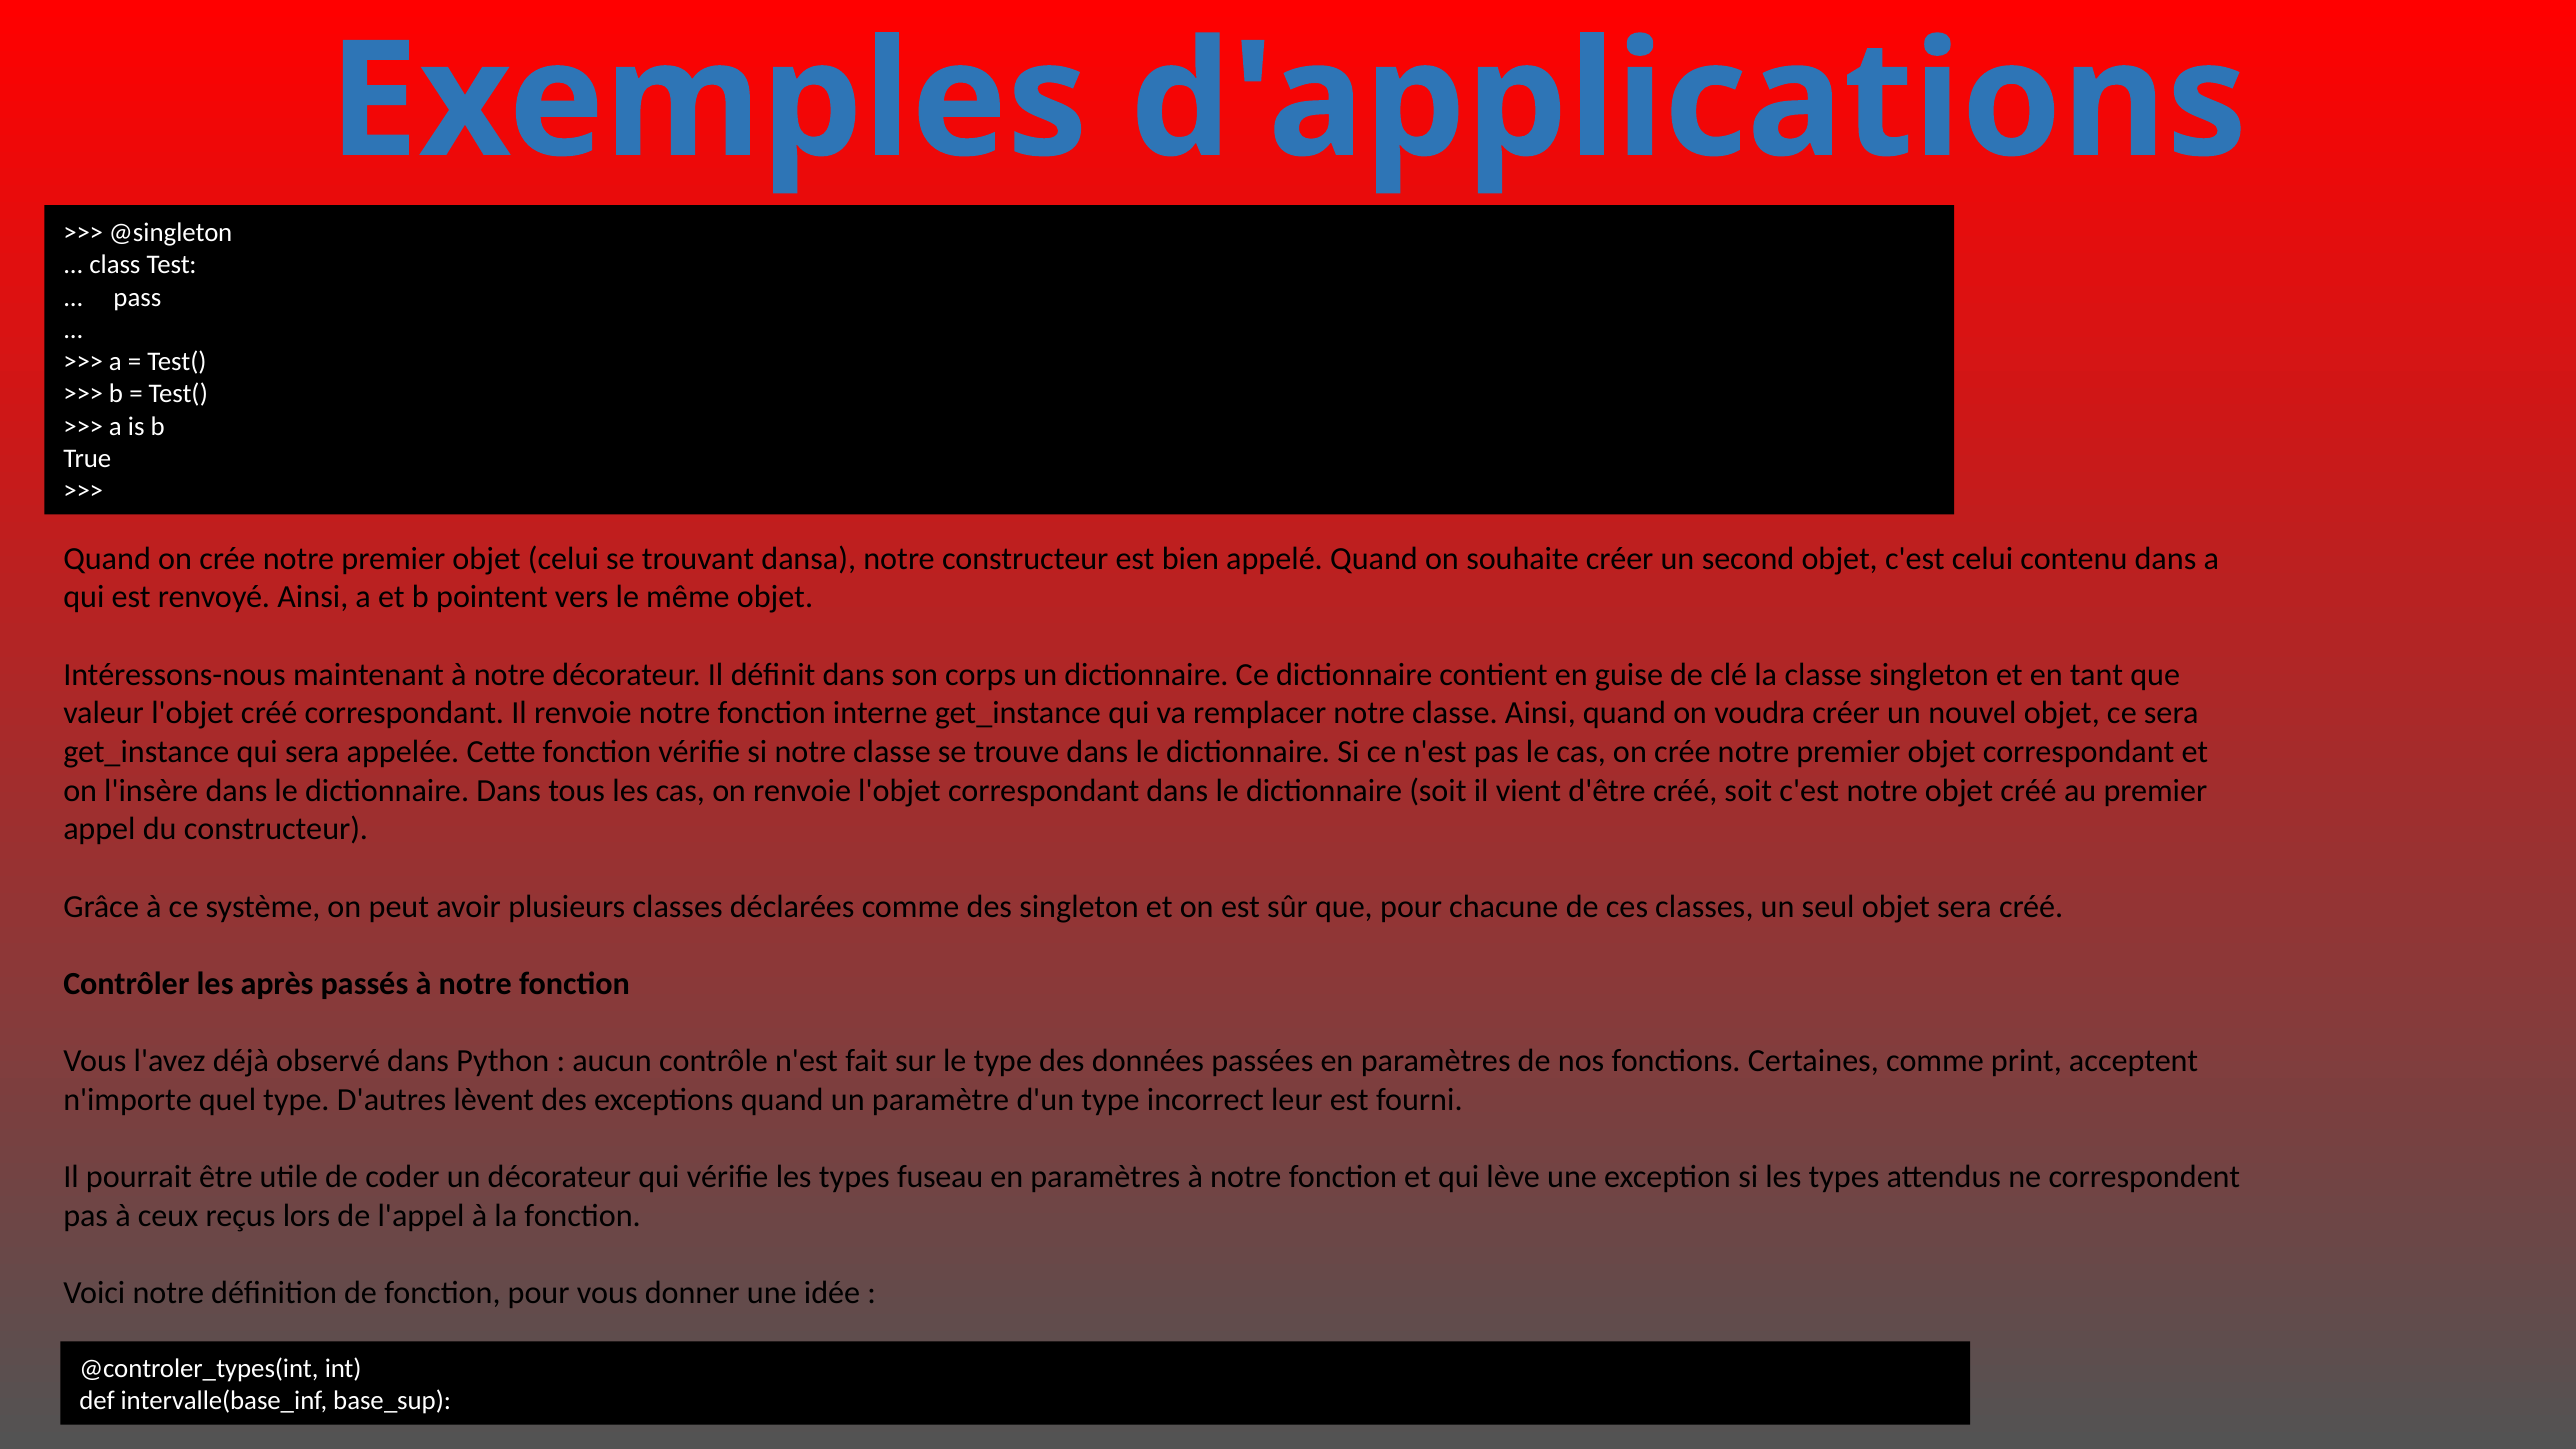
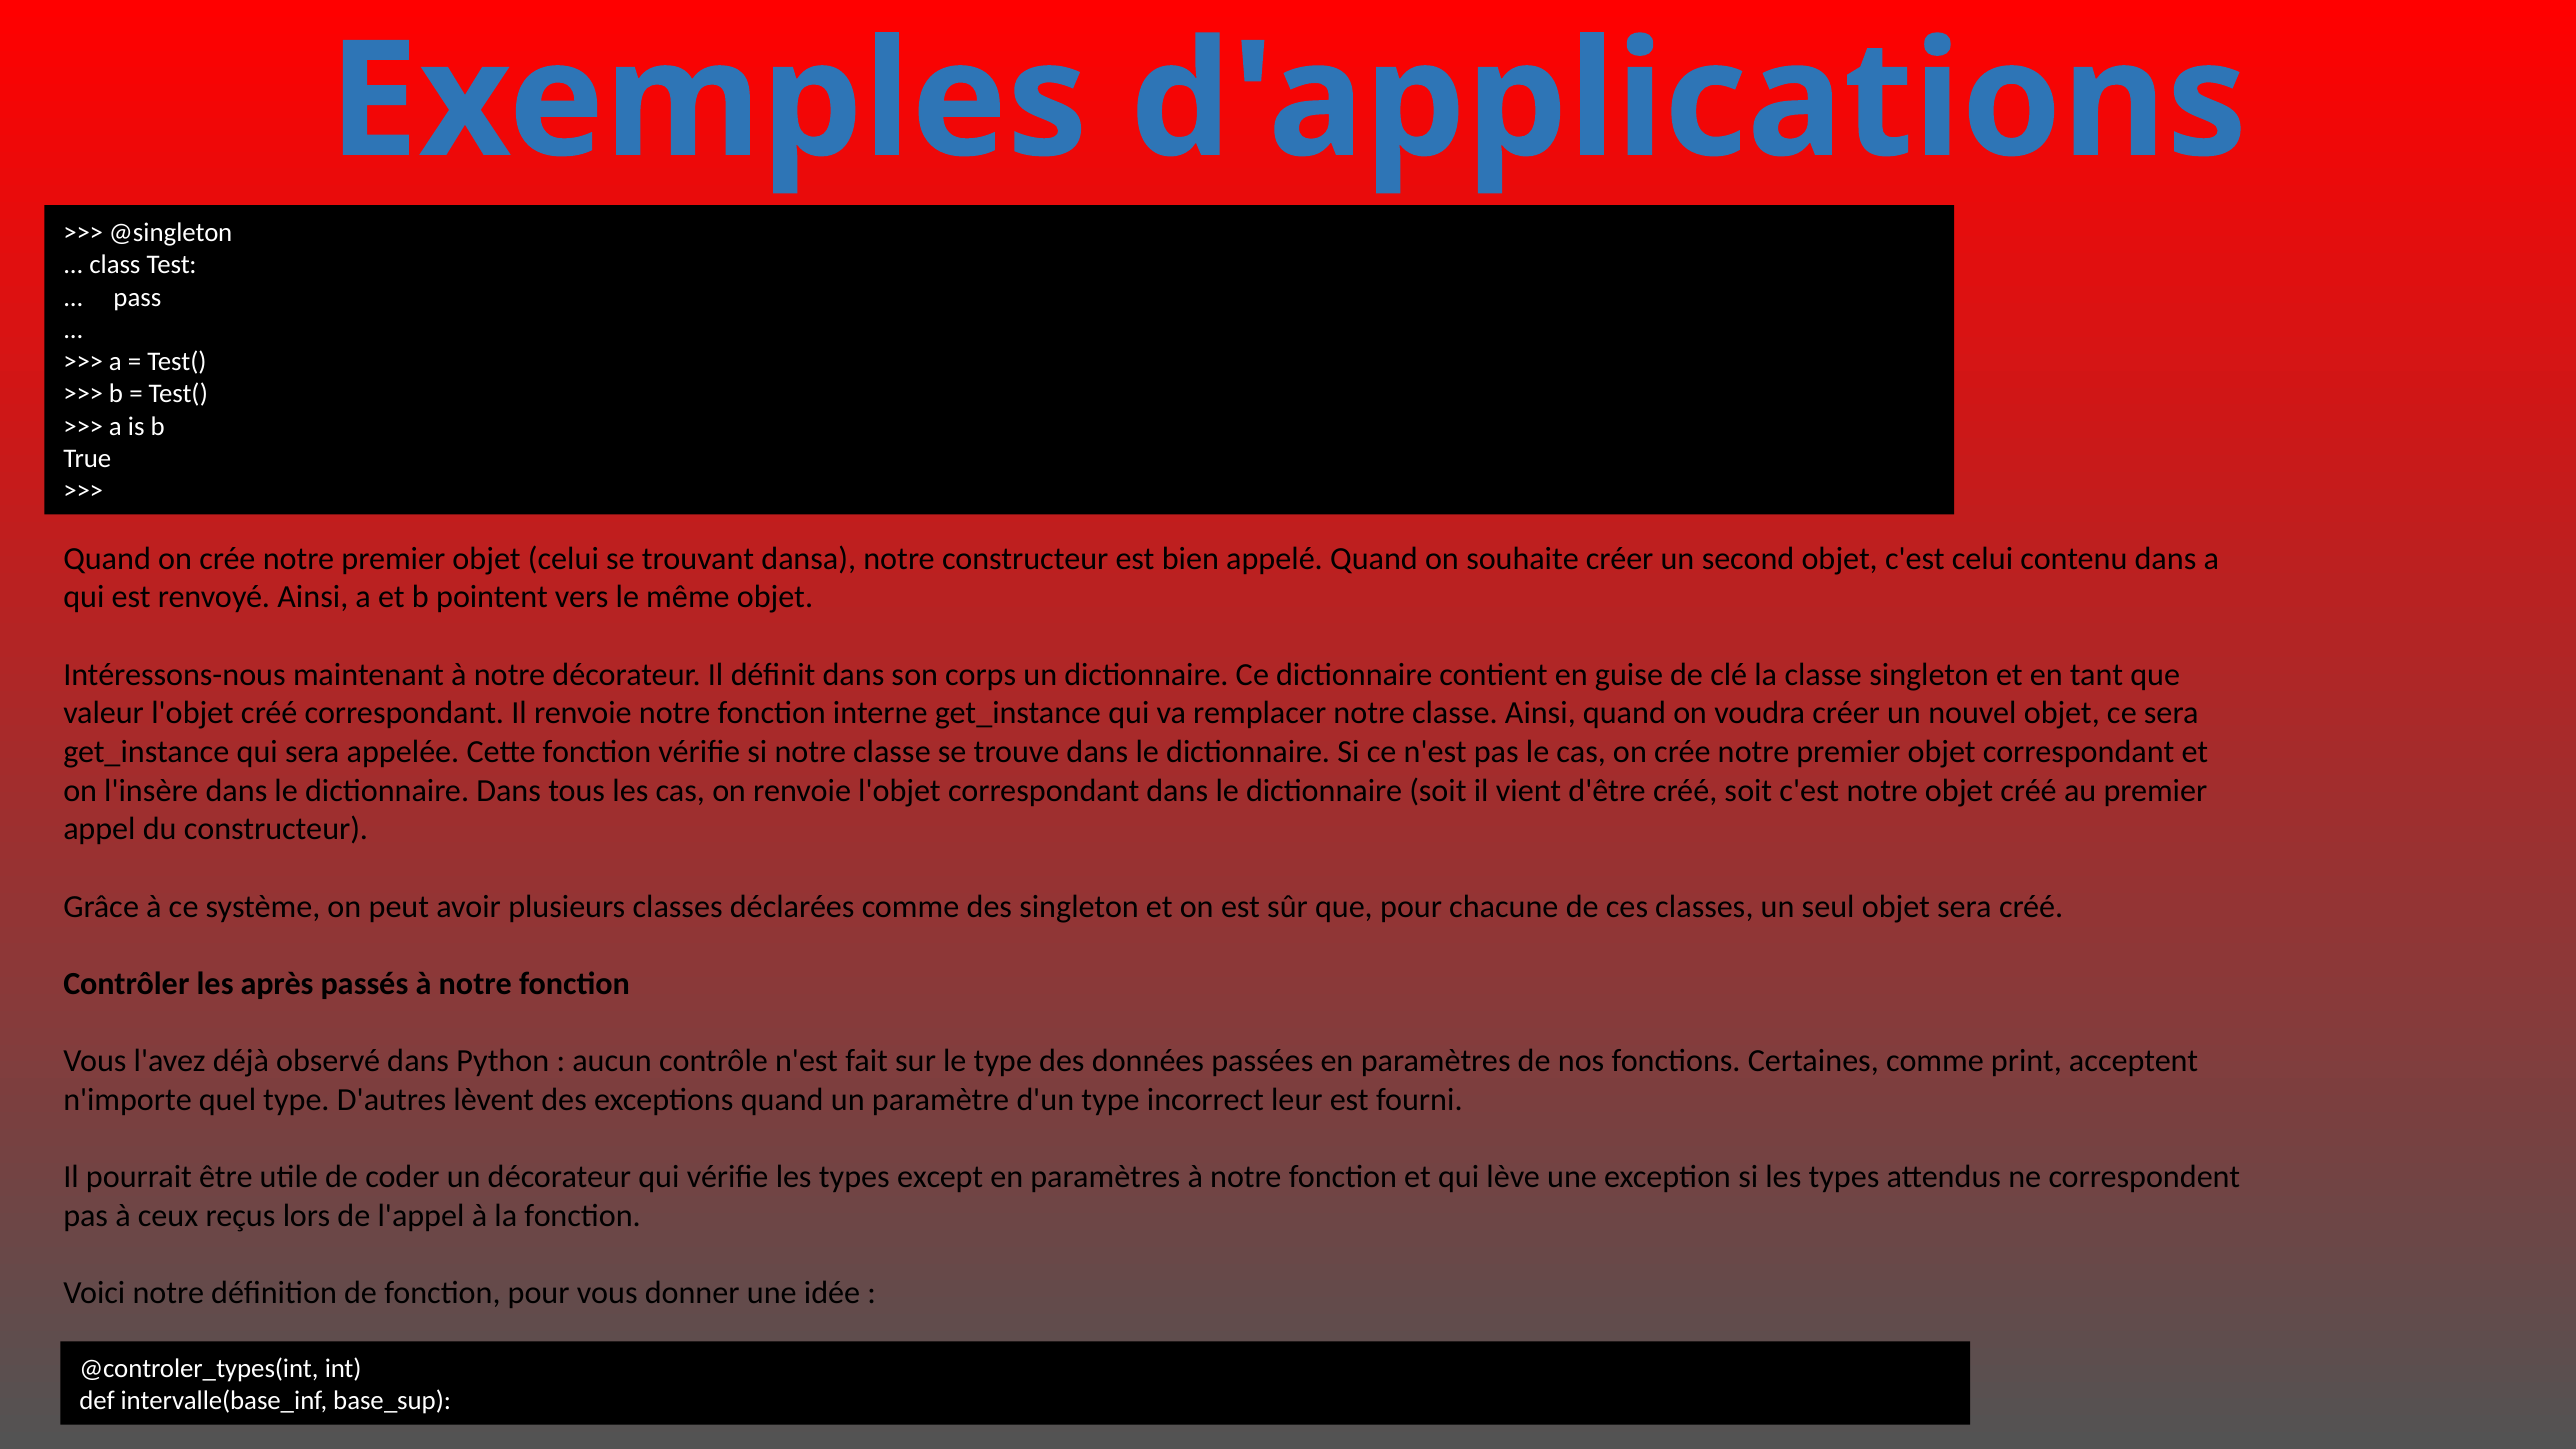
fuseau: fuseau -> except
